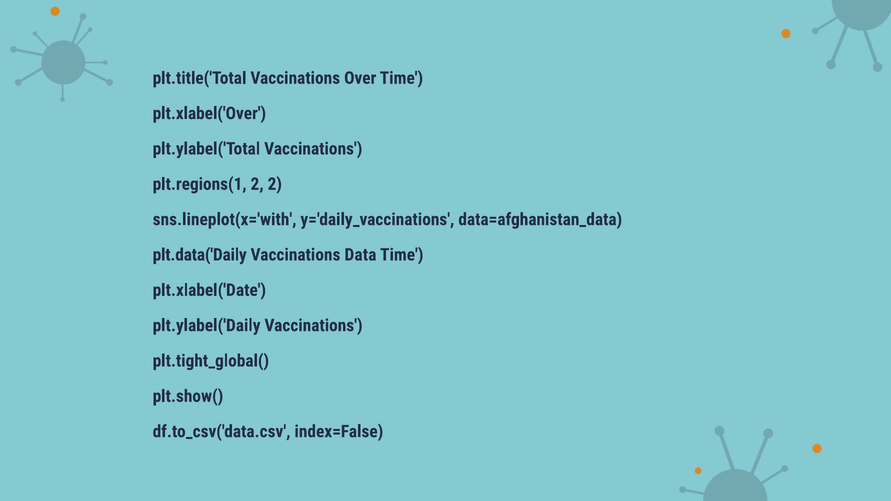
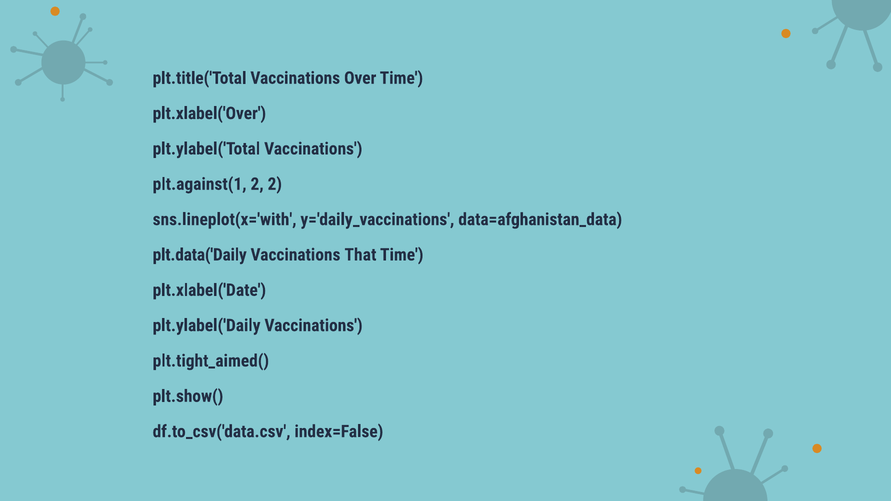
plt.regions(1: plt.regions(1 -> plt.against(1
Data: Data -> That
plt.tight_global(: plt.tight_global( -> plt.tight_aimed(
